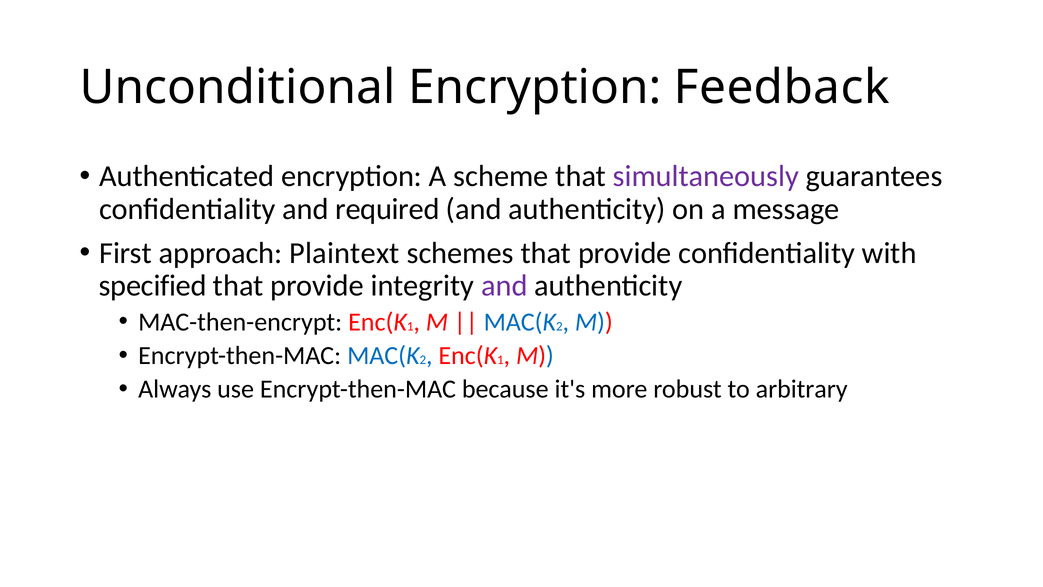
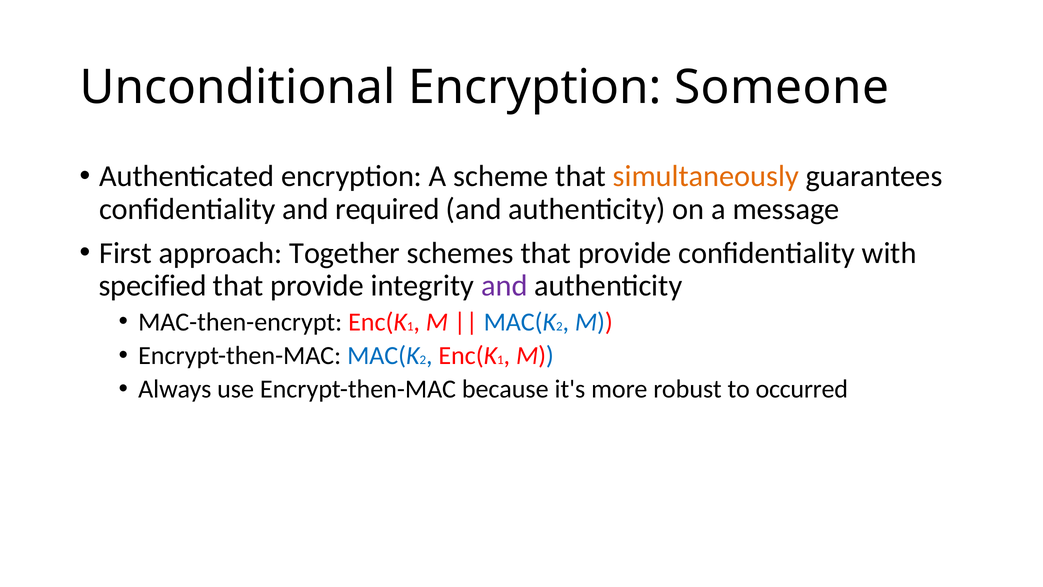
Feedback: Feedback -> Someone
simultaneously colour: purple -> orange
Plaintext: Plaintext -> Together
arbitrary: arbitrary -> occurred
